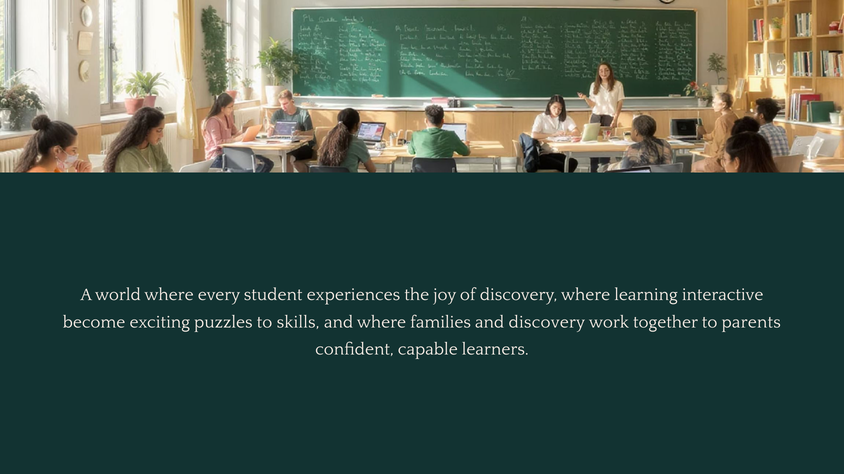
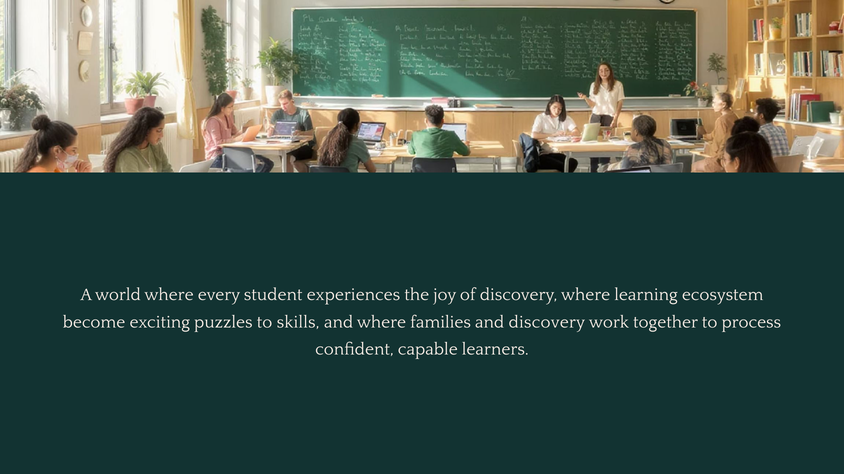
interactive: interactive -> ecosystem
parents: parents -> process
